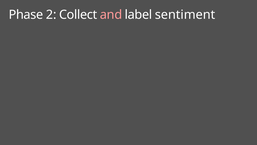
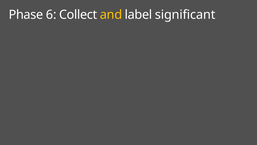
2: 2 -> 6
and colour: pink -> yellow
sentiment: sentiment -> significant
